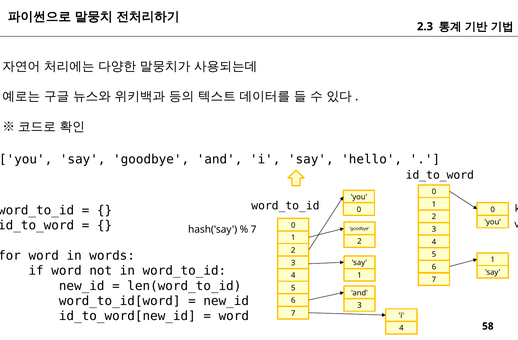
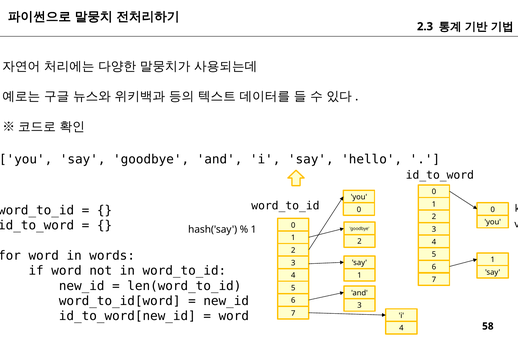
7 at (254, 230): 7 -> 1
